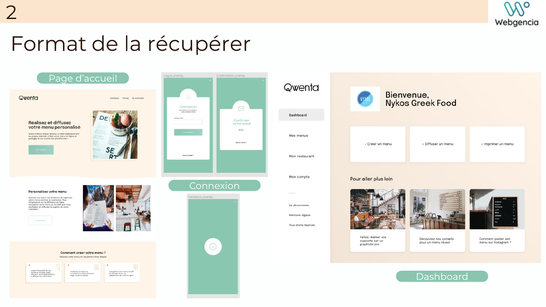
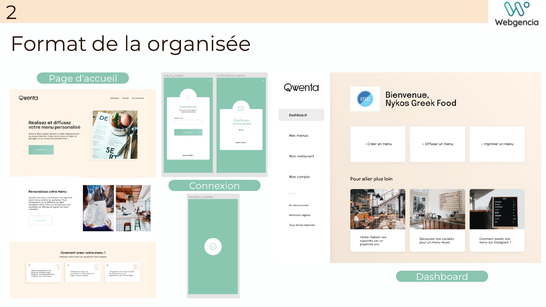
récupérer: récupérer -> organisée
